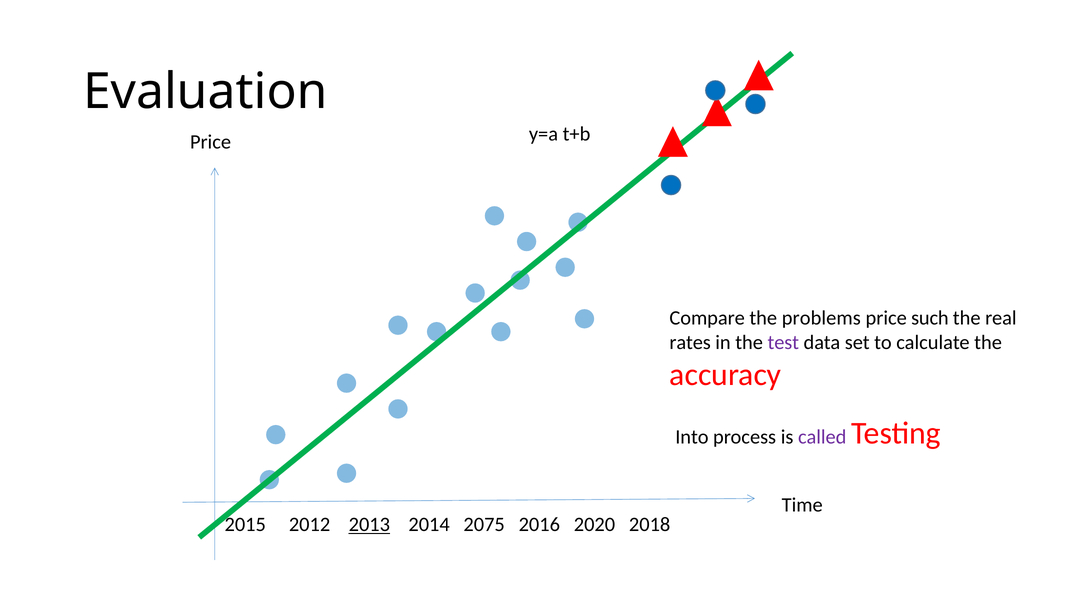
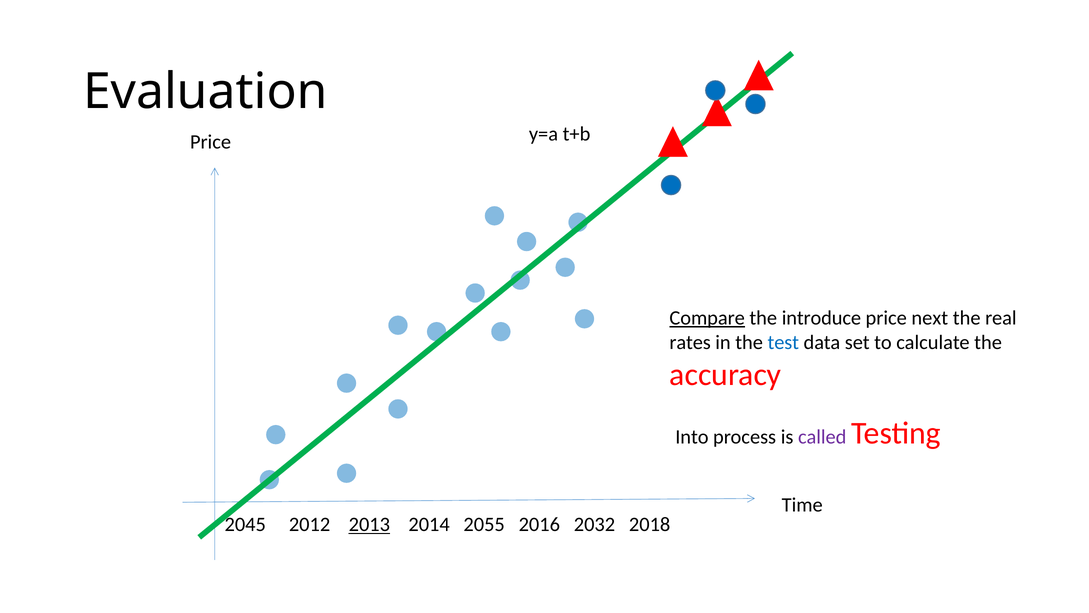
Compare underline: none -> present
problems: problems -> introduce
such: such -> next
test colour: purple -> blue
2015: 2015 -> 2045
2075: 2075 -> 2055
2020: 2020 -> 2032
